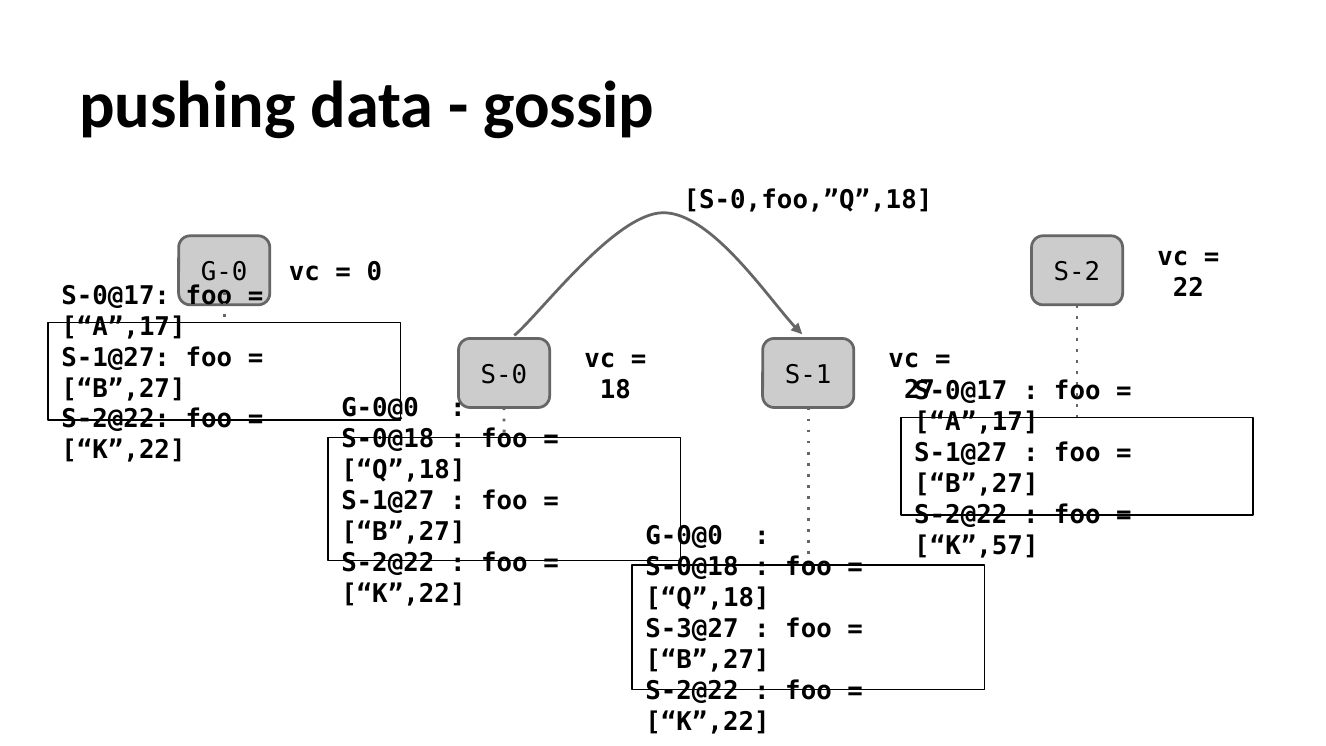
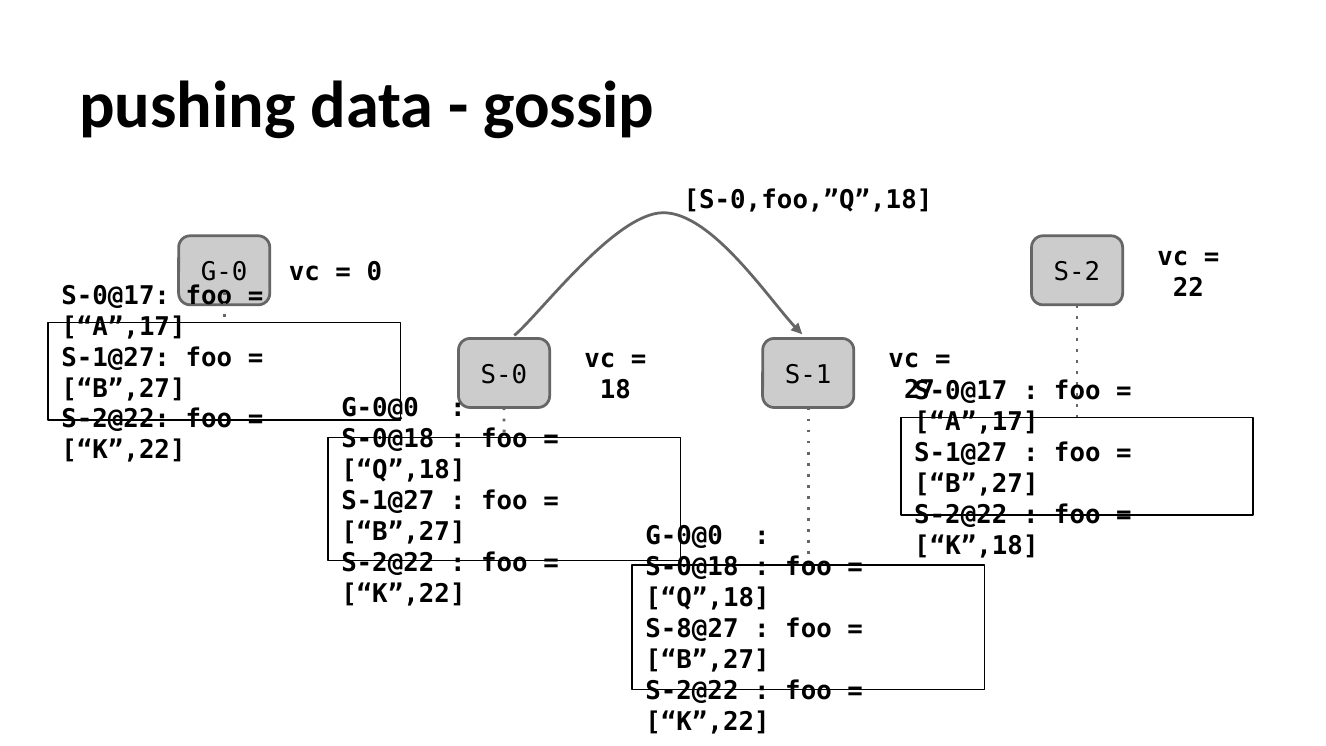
K”,57: K”,57 -> K”,18
S-3@27: S-3@27 -> S-8@27
